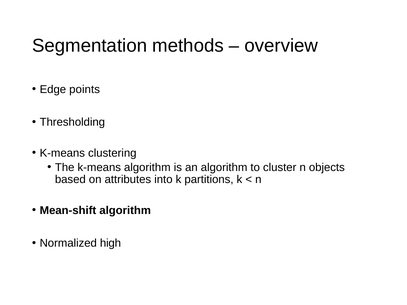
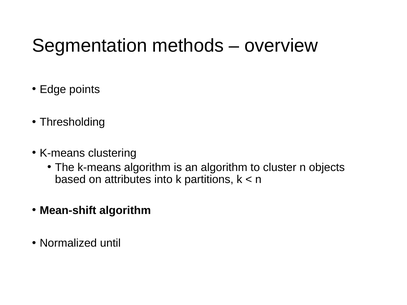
high: high -> until
